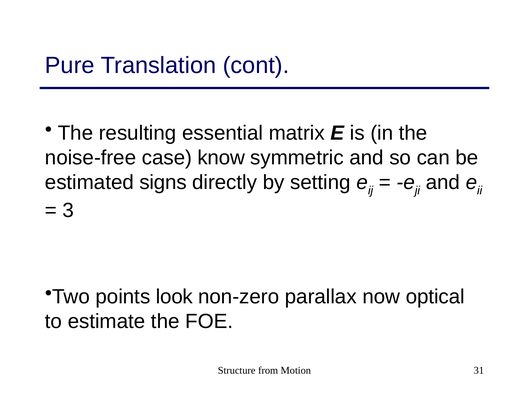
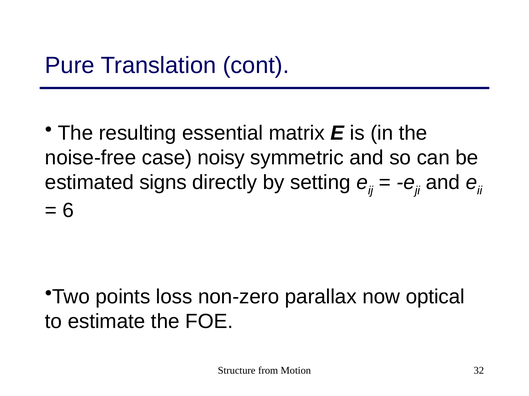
know: know -> noisy
3: 3 -> 6
look: look -> loss
31: 31 -> 32
